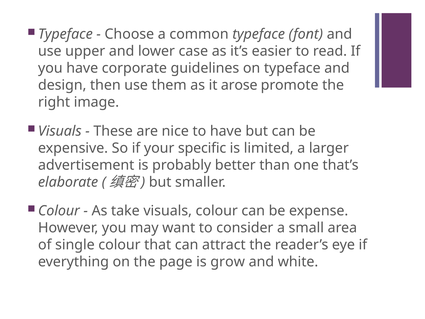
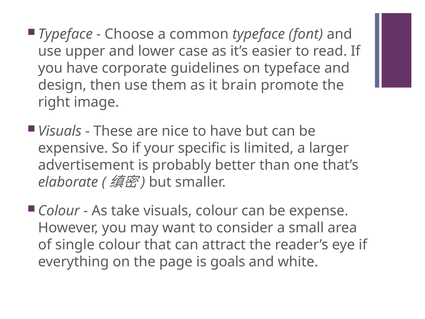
arose: arose -> brain
grow: grow -> goals
